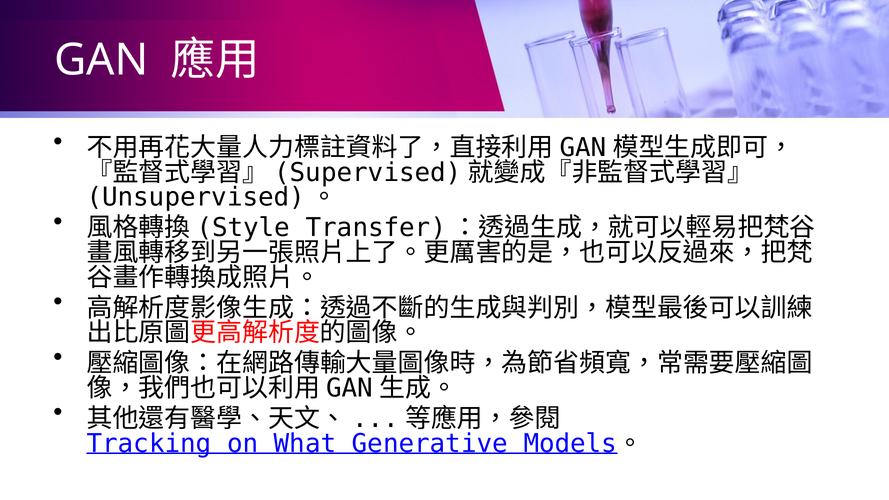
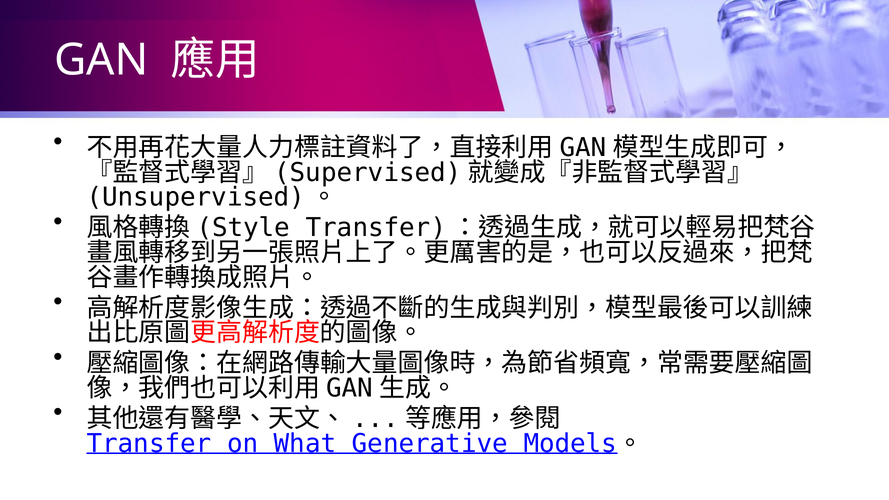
Tracking: Tracking -> Transfer
